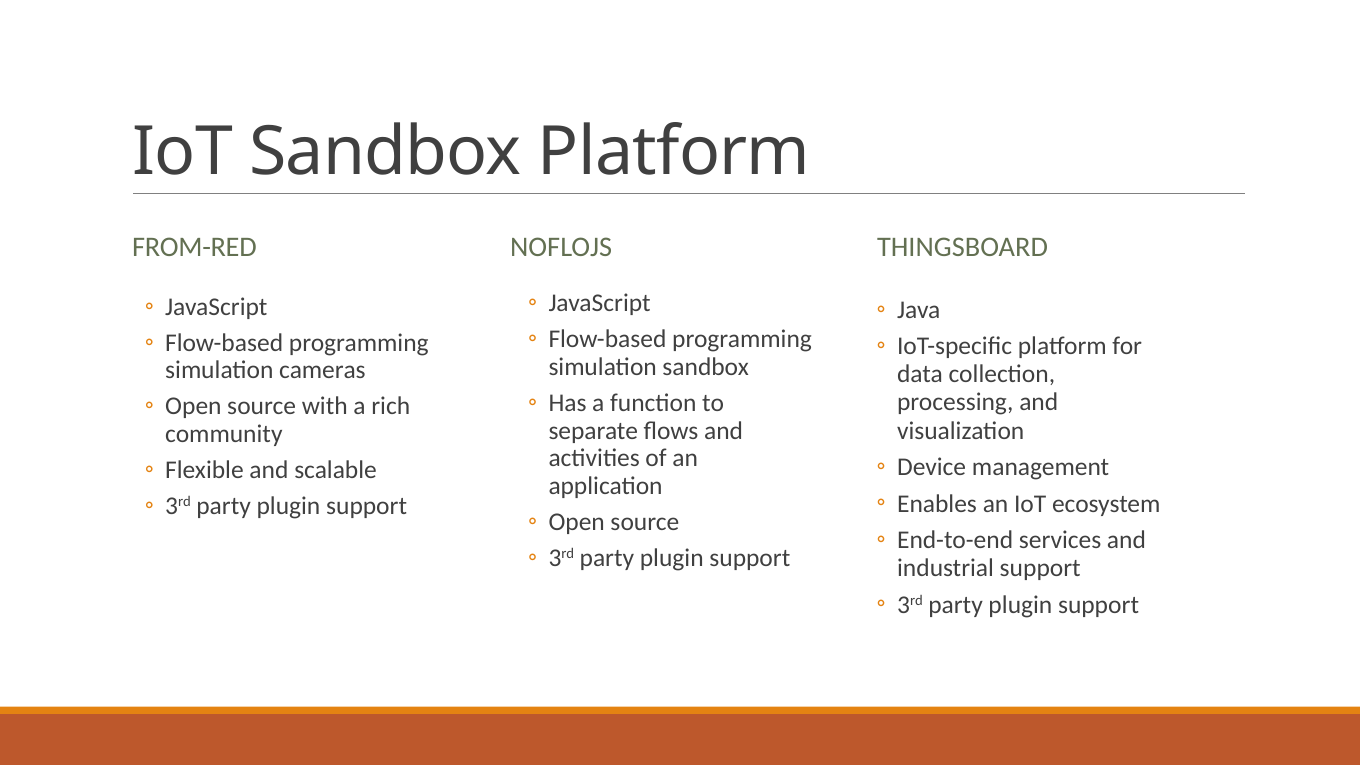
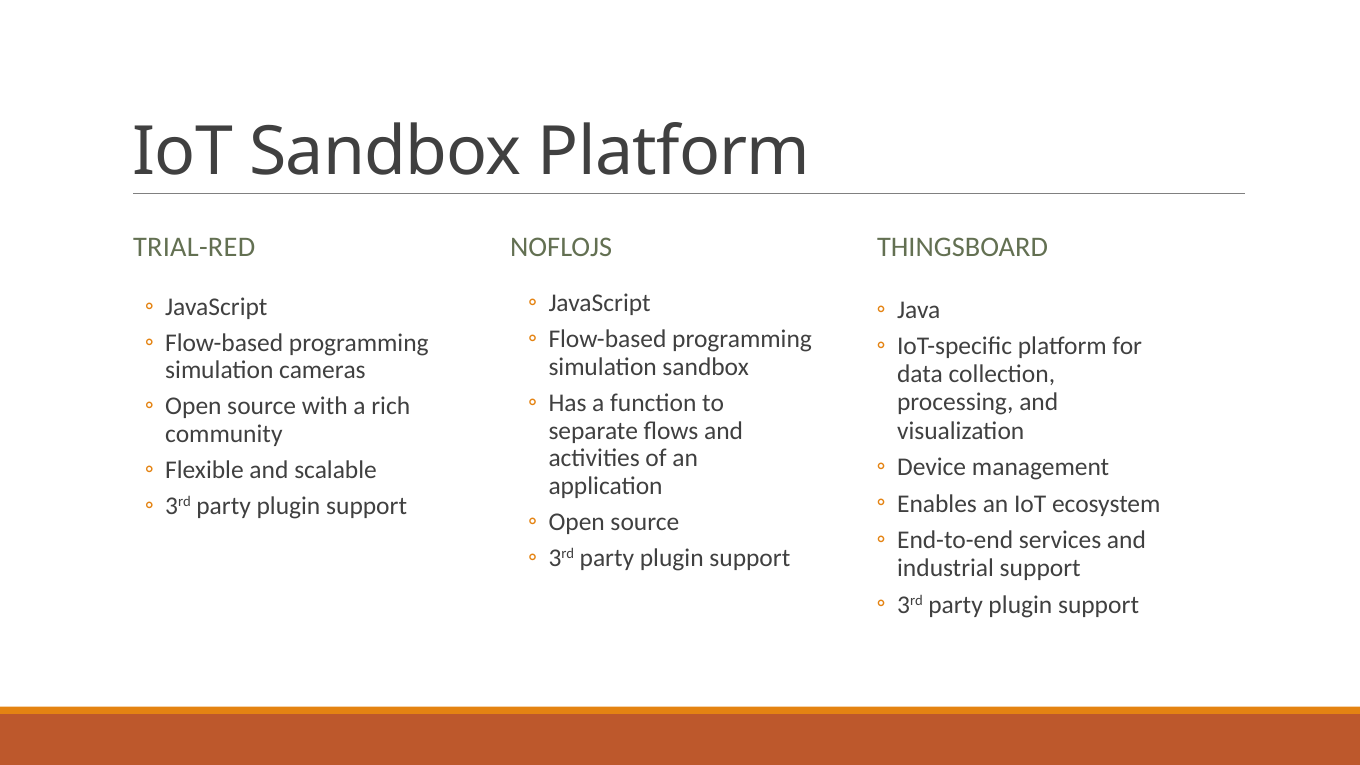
FROM-RED: FROM-RED -> TRIAL-RED
